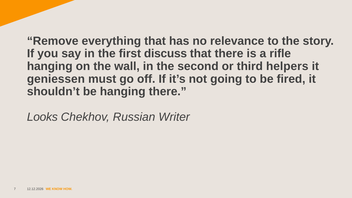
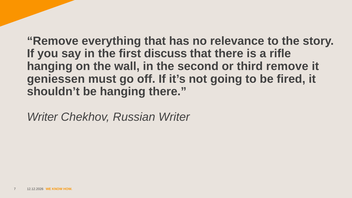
third helpers: helpers -> remove
Looks at (42, 117): Looks -> Writer
